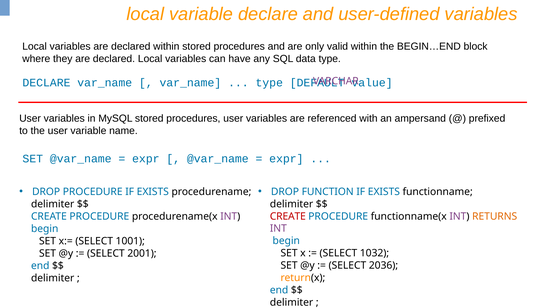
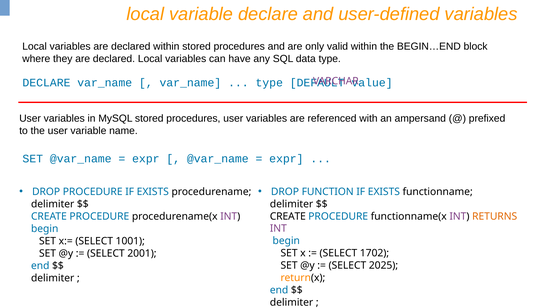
CREATE at (288, 216) colour: red -> black
1032: 1032 -> 1702
2036: 2036 -> 2025
